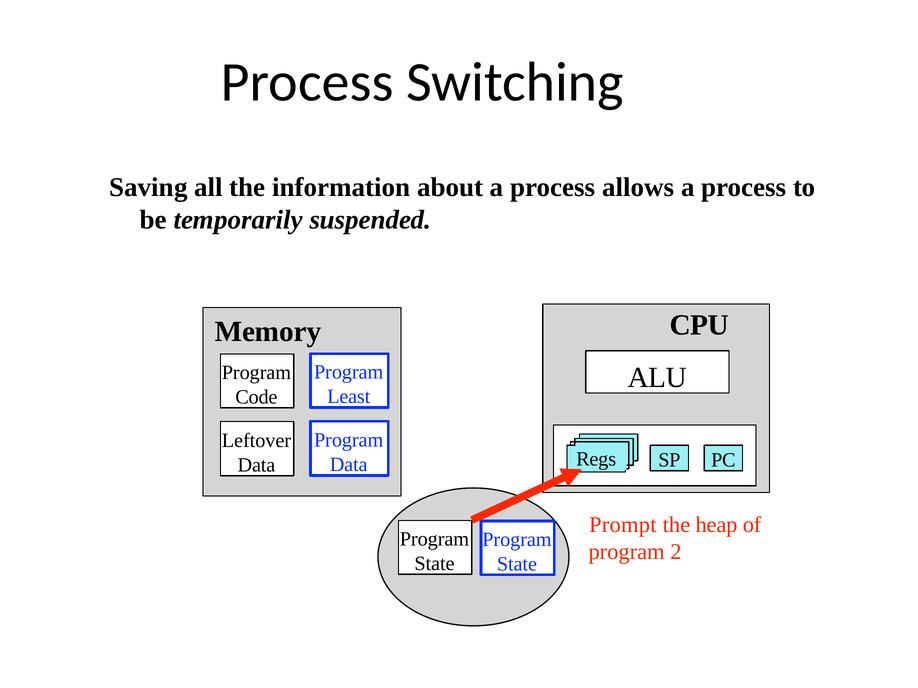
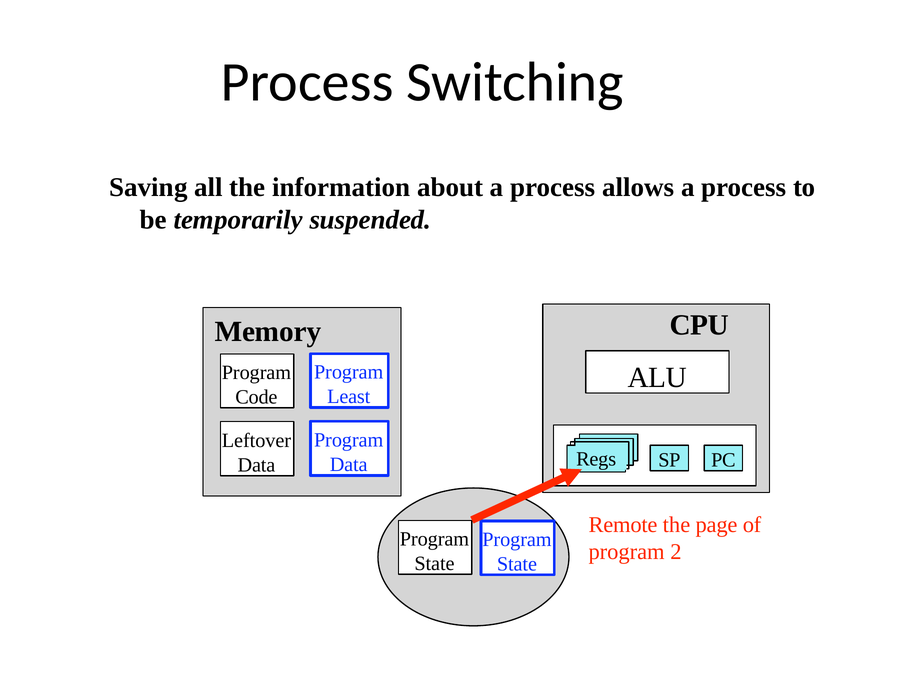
Prompt: Prompt -> Remote
heap: heap -> page
